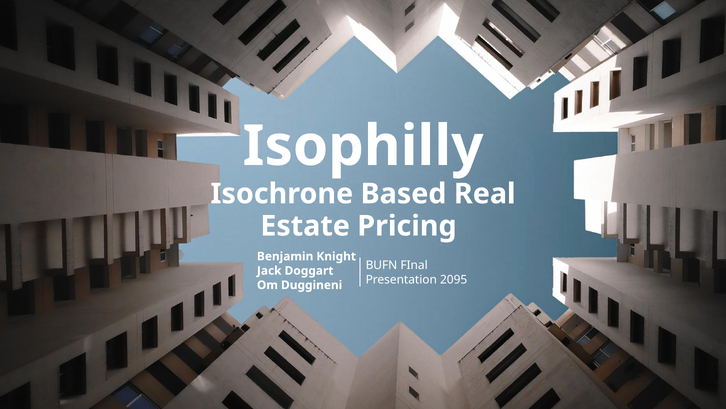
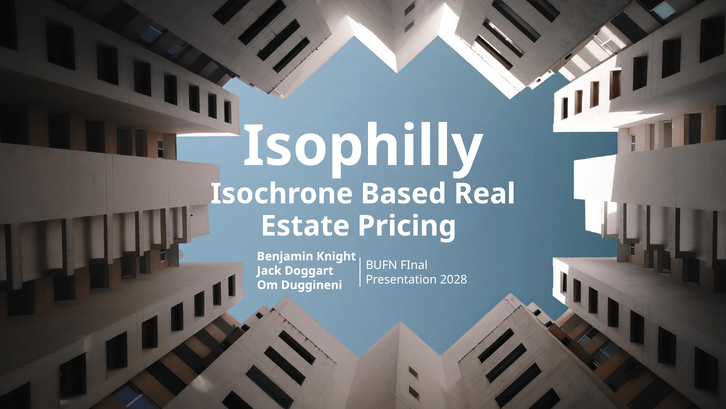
2095: 2095 -> 2028
